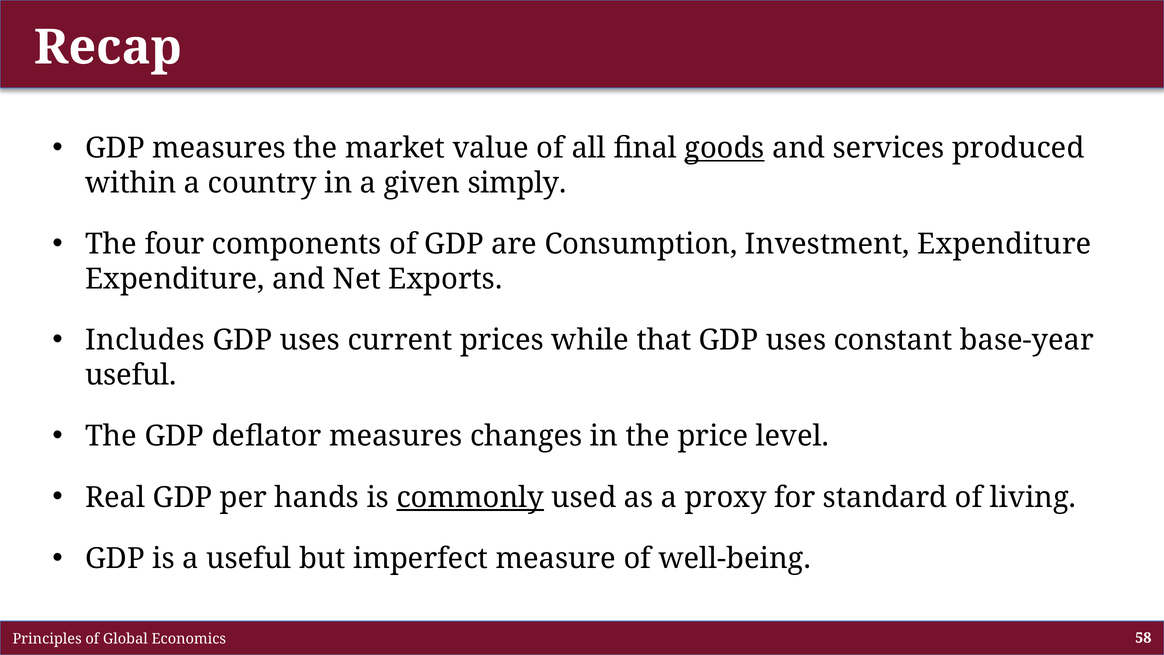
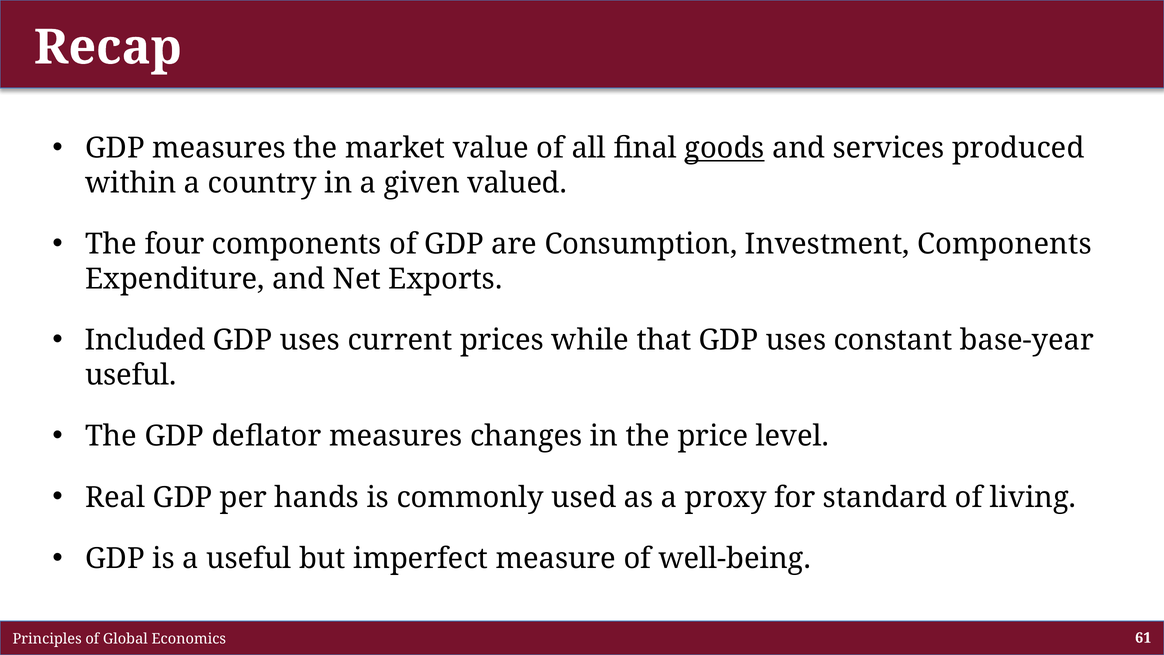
simply: simply -> valued
Investment Expenditure: Expenditure -> Components
Includes: Includes -> Included
commonly underline: present -> none
58: 58 -> 61
